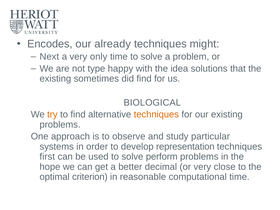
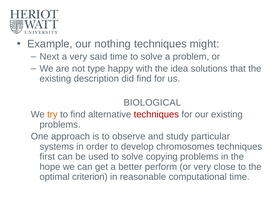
Encodes: Encodes -> Example
already: already -> nothing
only: only -> said
sometimes: sometimes -> description
techniques at (156, 114) colour: orange -> red
representation: representation -> chromosomes
perform: perform -> copying
decimal: decimal -> perform
